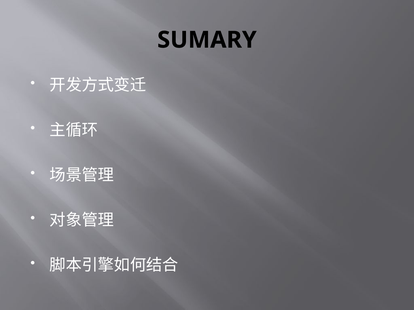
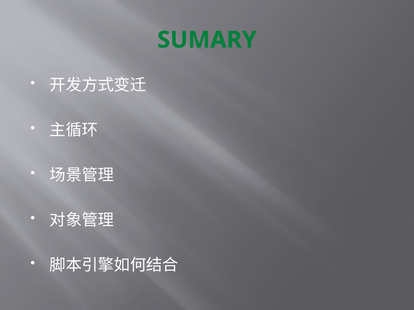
SUMARY colour: black -> green
